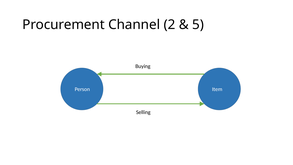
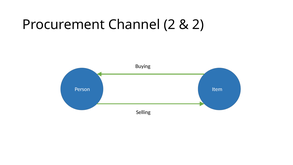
5 at (198, 25): 5 -> 2
